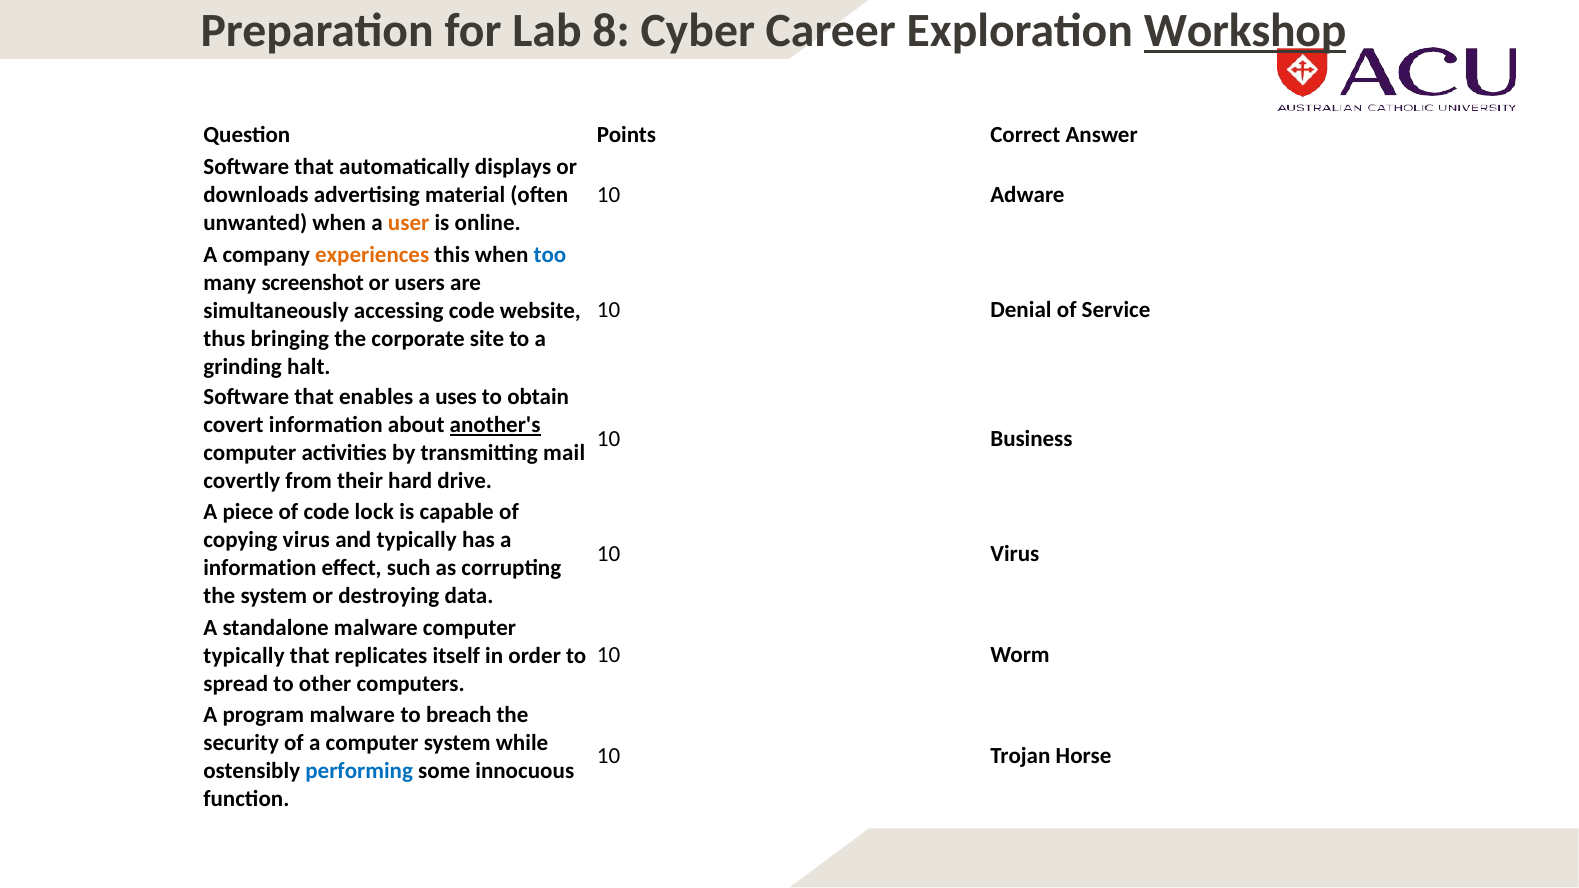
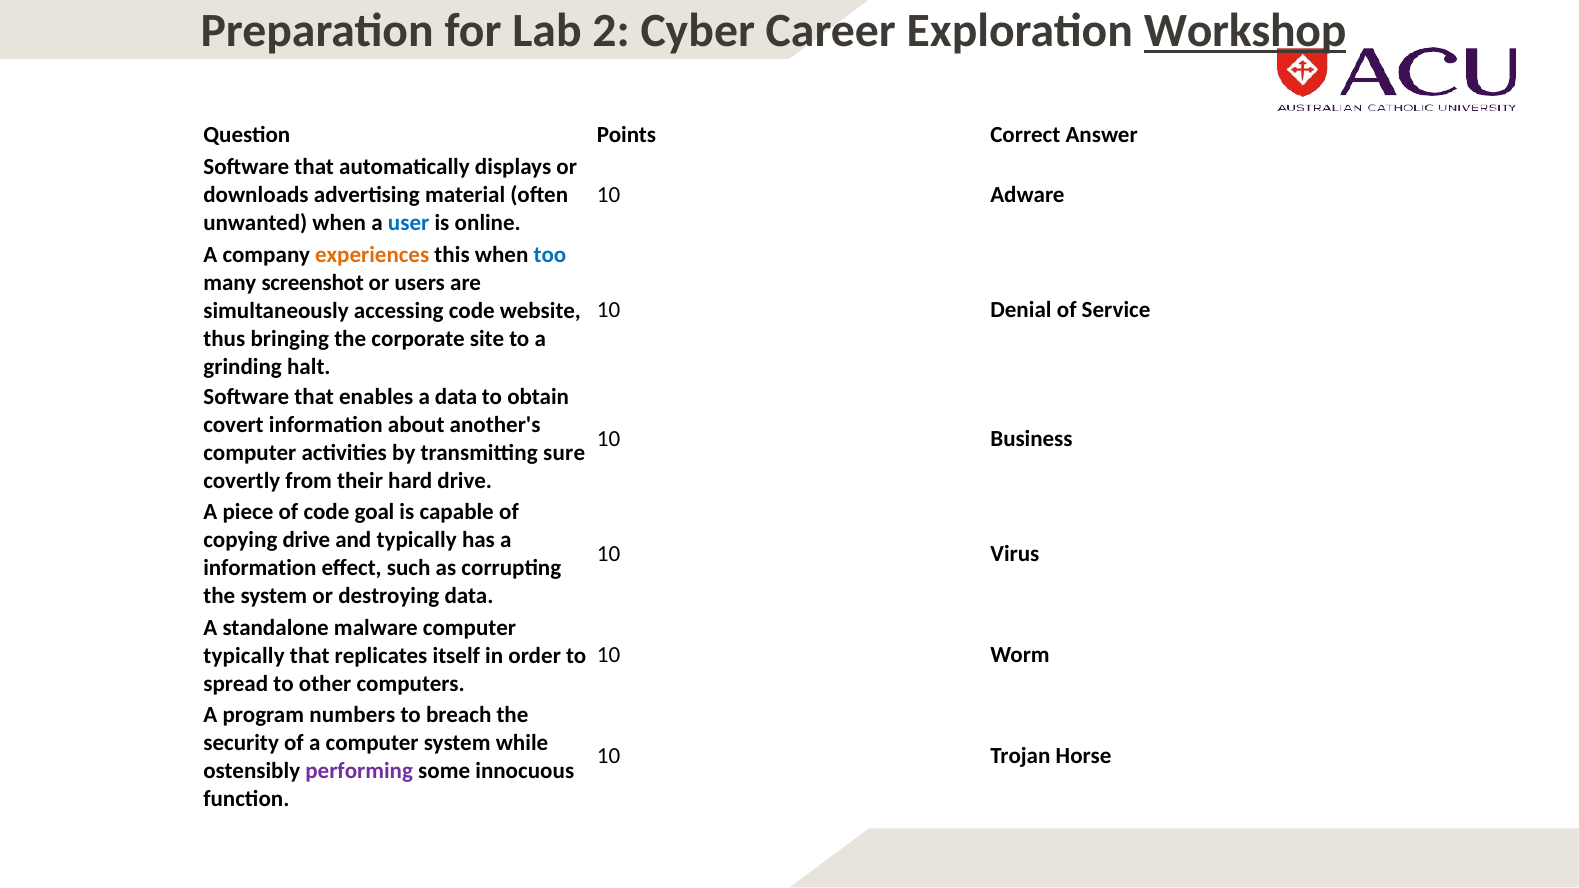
8: 8 -> 2
user colour: orange -> blue
a uses: uses -> data
another's underline: present -> none
mail: mail -> sure
lock: lock -> goal
copying virus: virus -> drive
program malware: malware -> numbers
performing colour: blue -> purple
